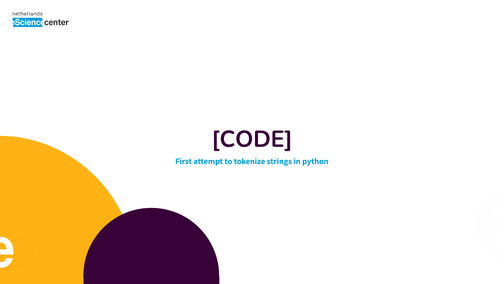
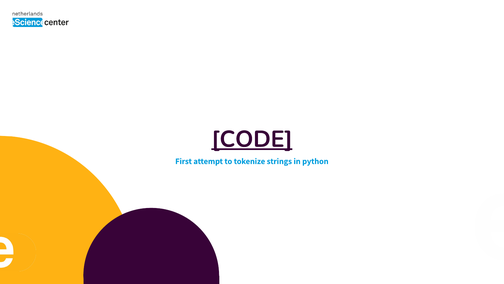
CODE underline: none -> present
